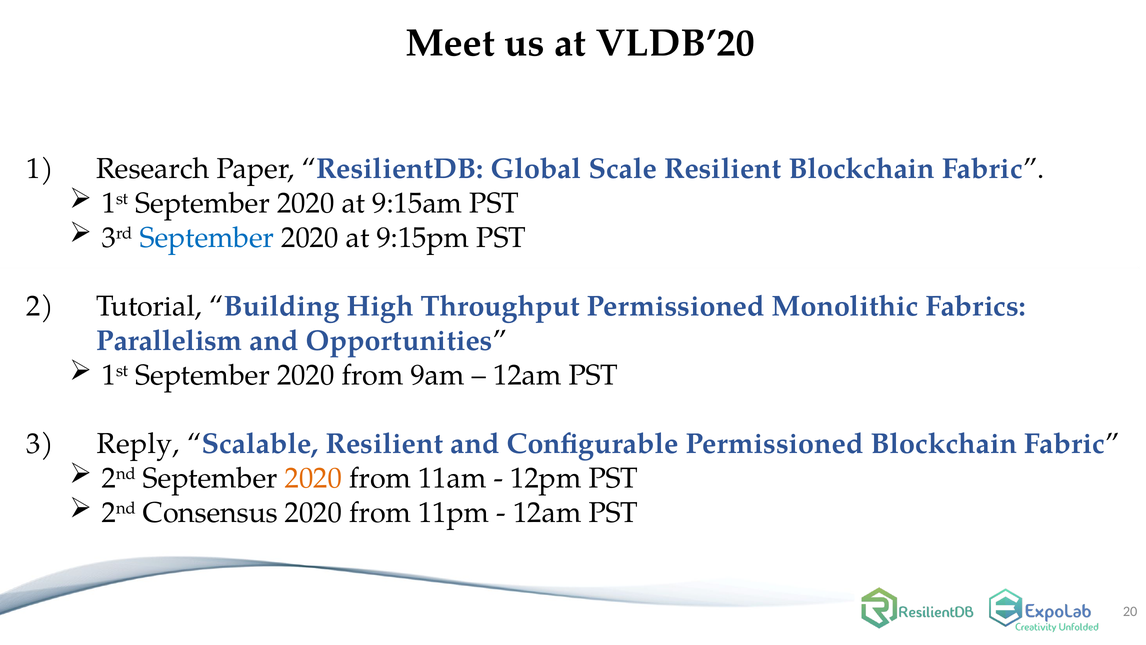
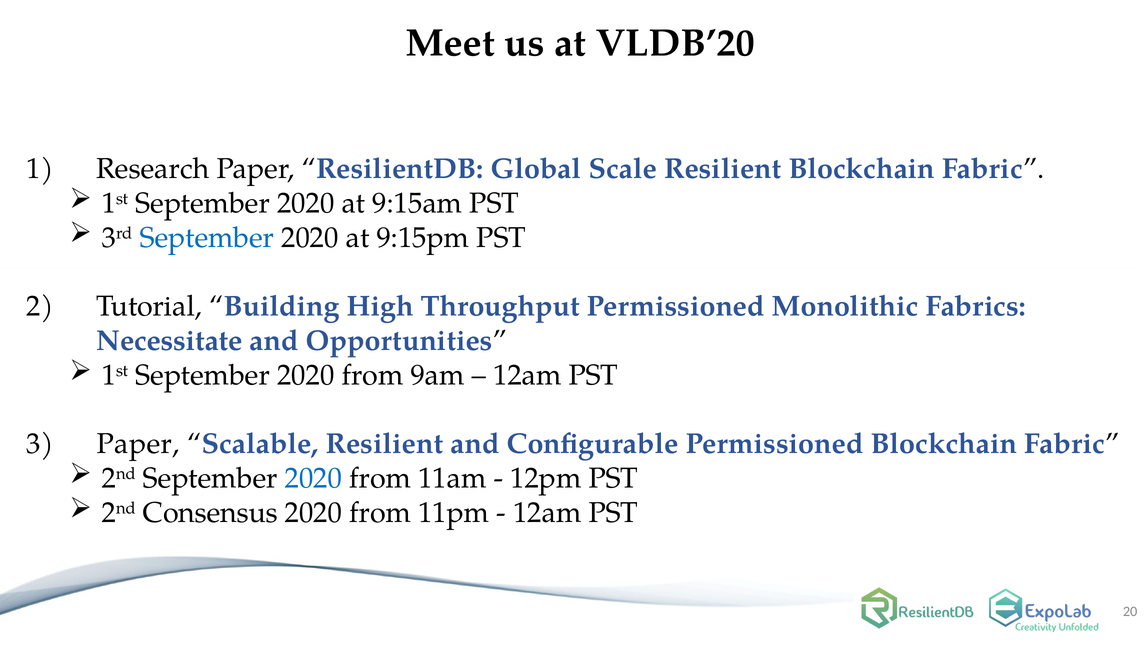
Parallelism: Parallelism -> Necessitate
Reply at (138, 444): Reply -> Paper
2020 at (313, 478) colour: orange -> blue
